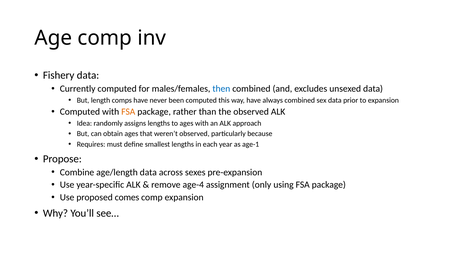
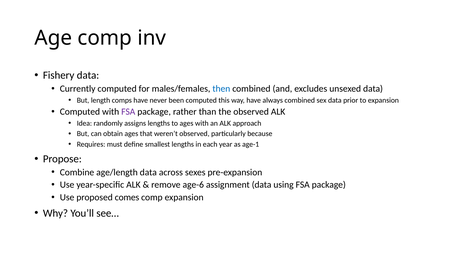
FSA at (128, 111) colour: orange -> purple
age-4: age-4 -> age-6
assignment only: only -> data
